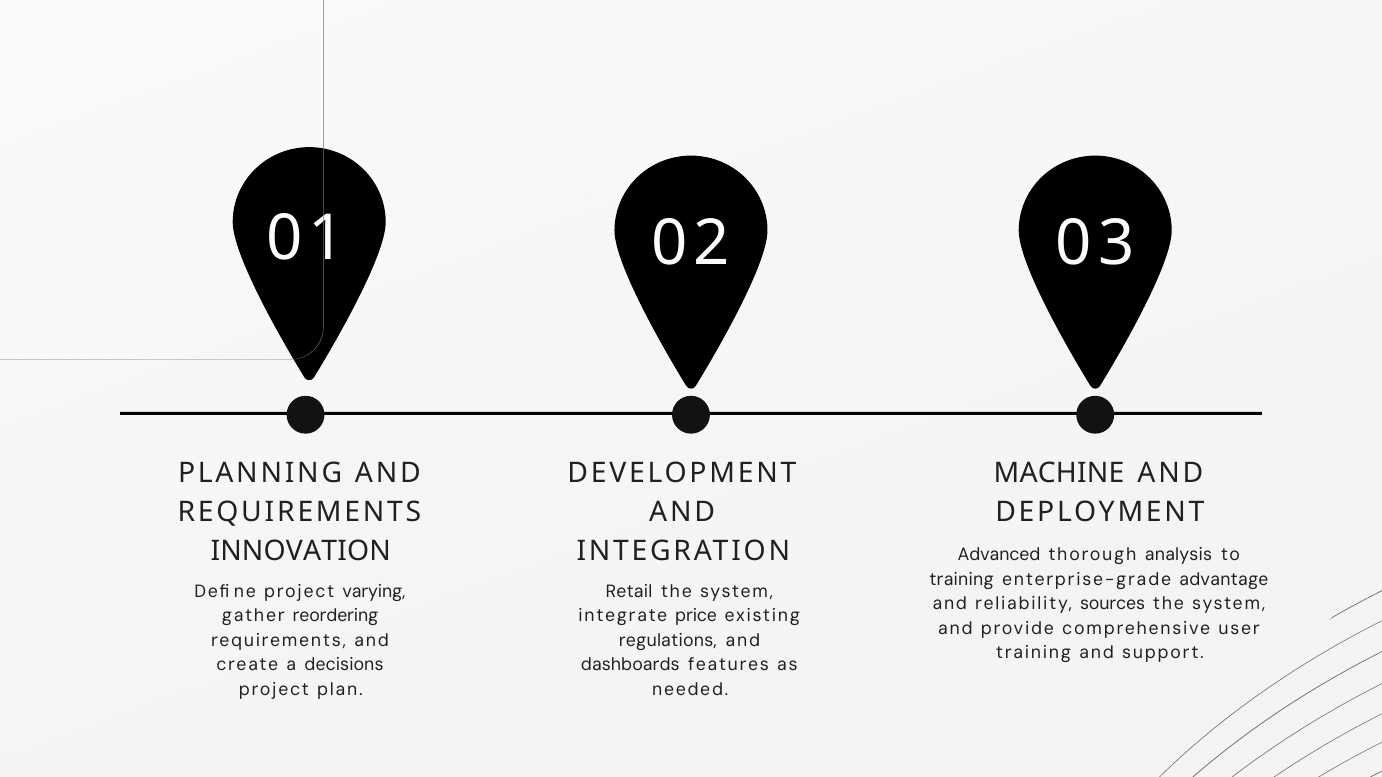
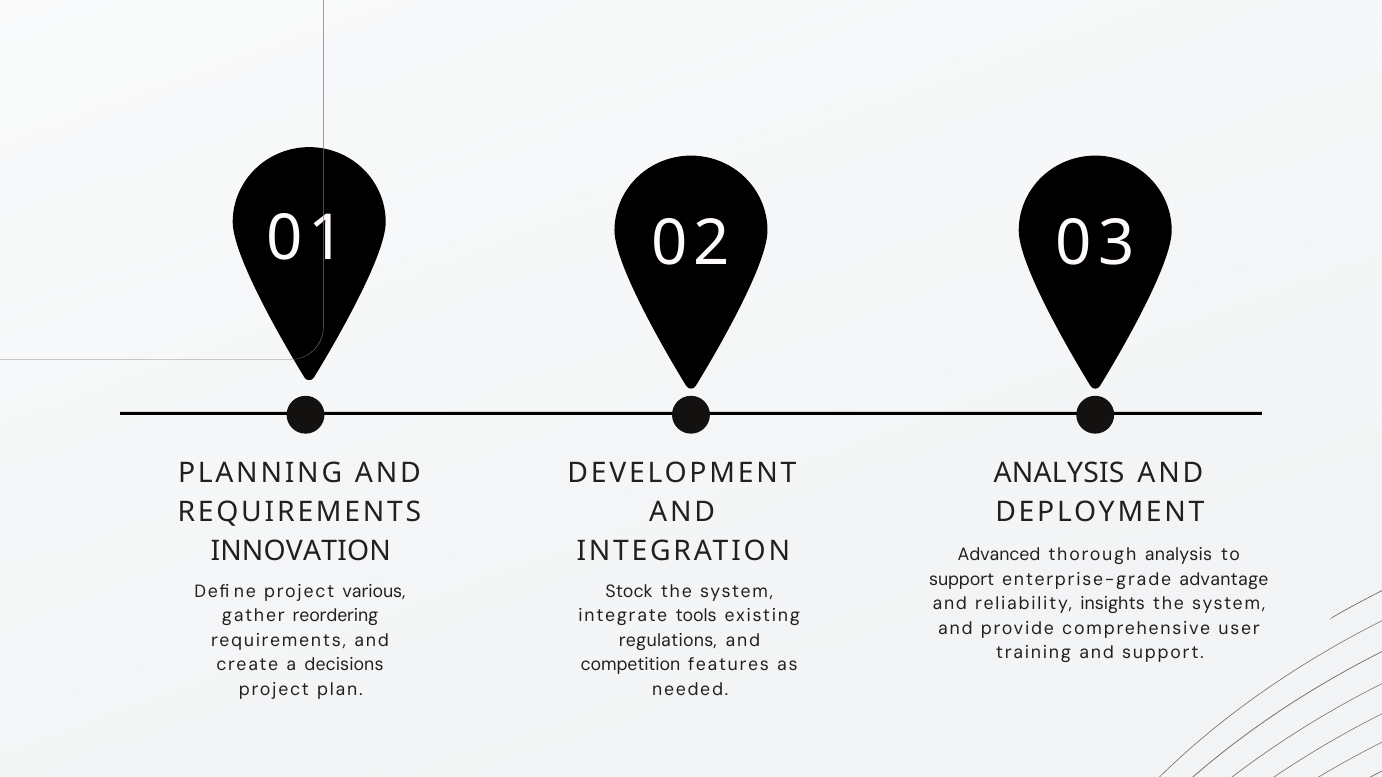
MACHINE at (1059, 473): MACHINE -> ANALYSIS
training at (962, 580): training -> support
varying: varying -> various
Retail: Retail -> Stock
sources: sources -> insights
price: price -> tools
dashboards: dashboards -> competition
